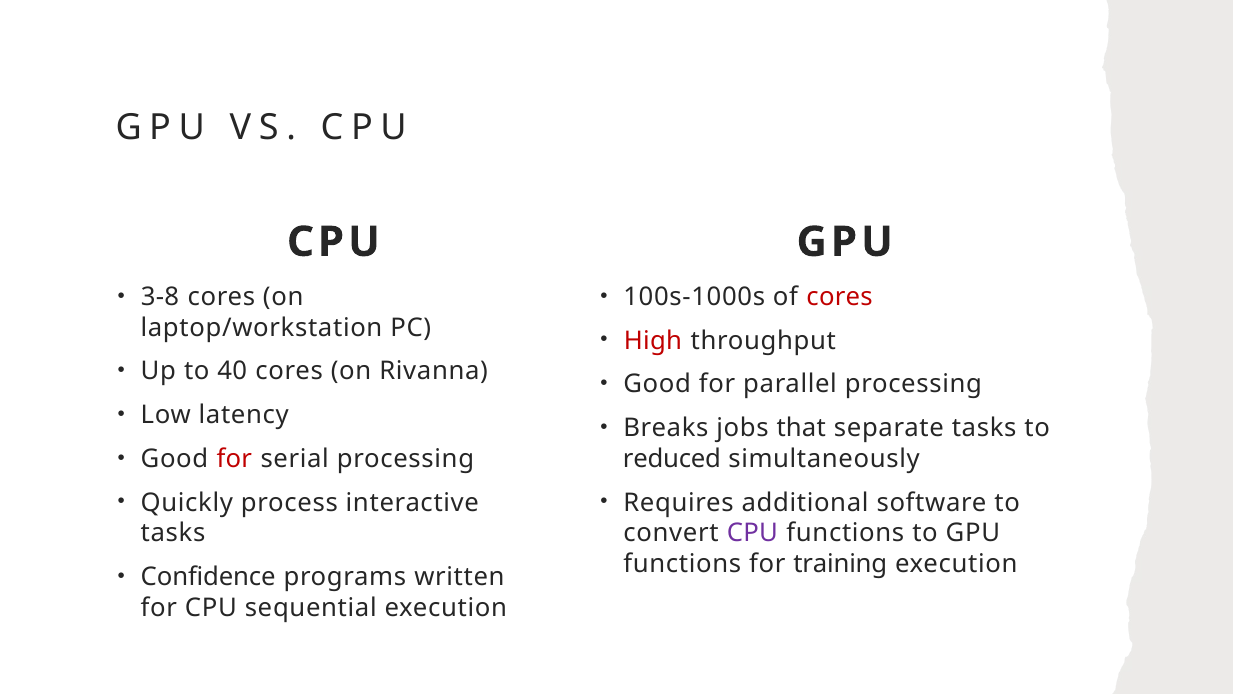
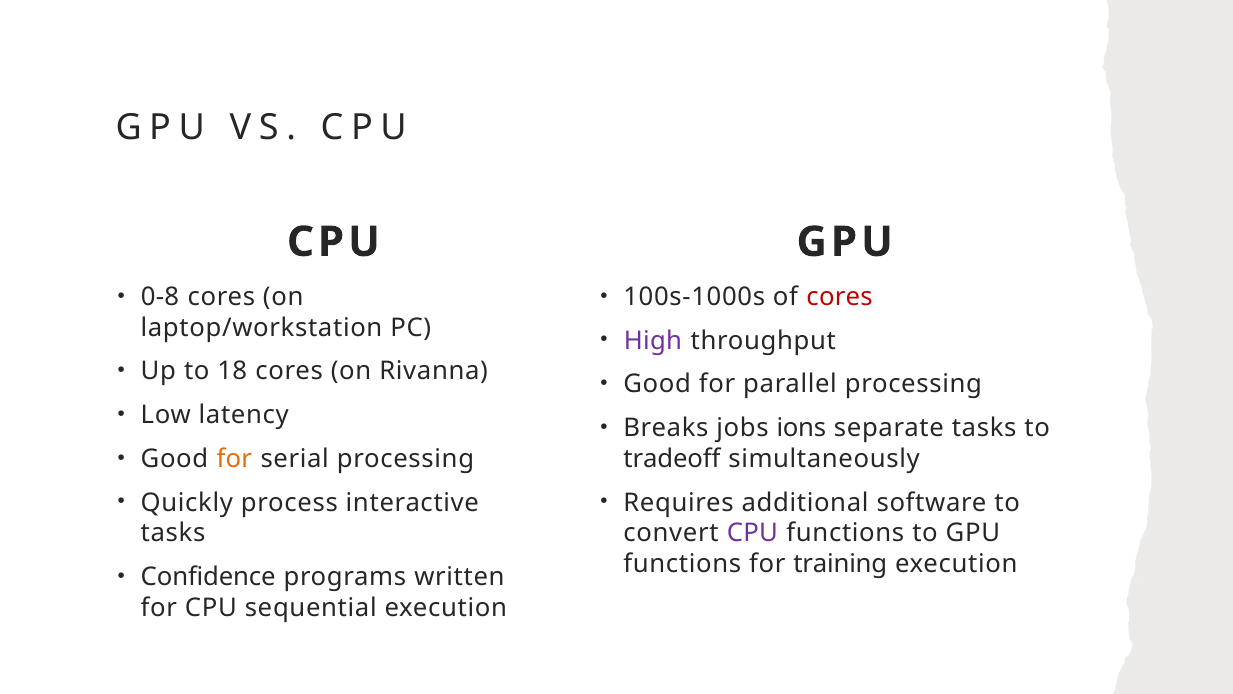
3-8: 3-8 -> 0-8
High colour: red -> purple
40: 40 -> 18
that: that -> ions
for at (234, 459) colour: red -> orange
reduced: reduced -> tradeoff
